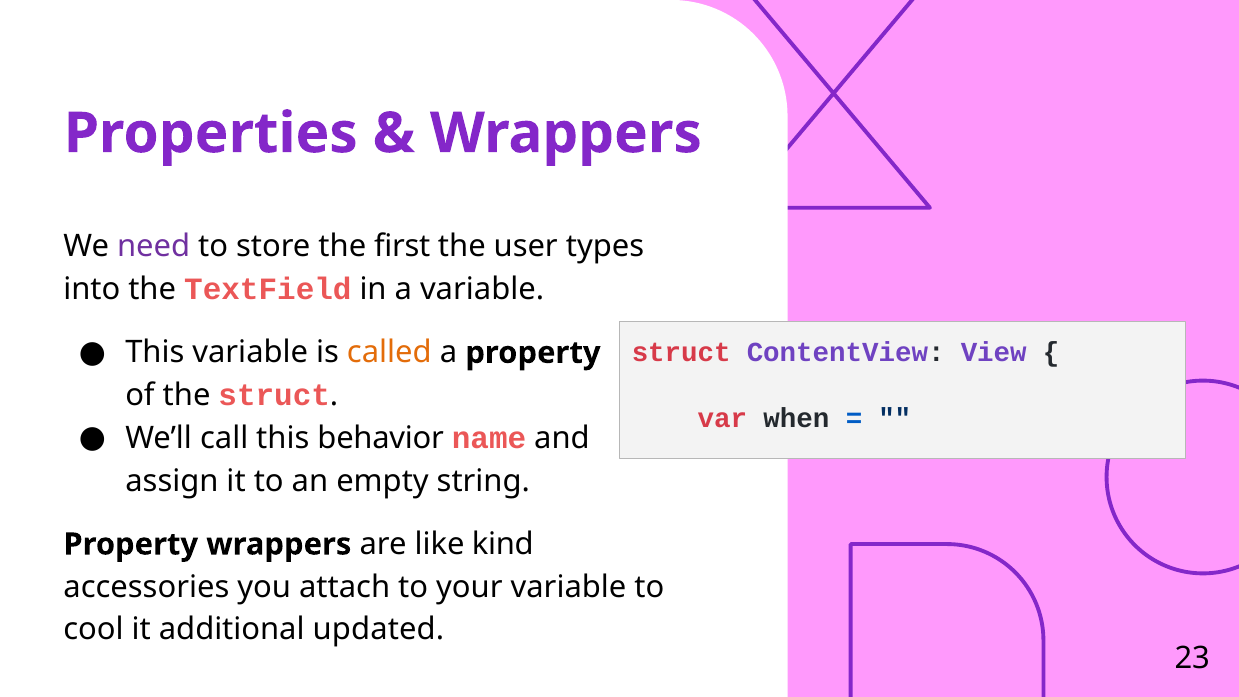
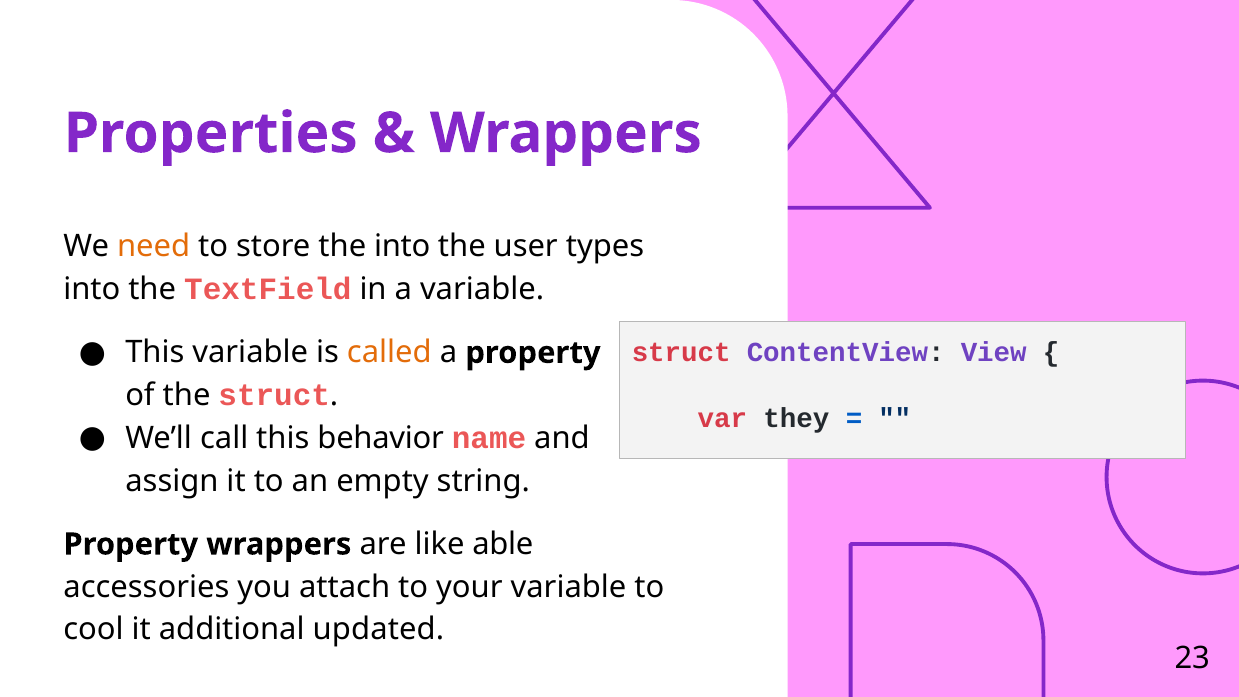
need colour: purple -> orange
the first: first -> into
when: when -> they
kind: kind -> able
